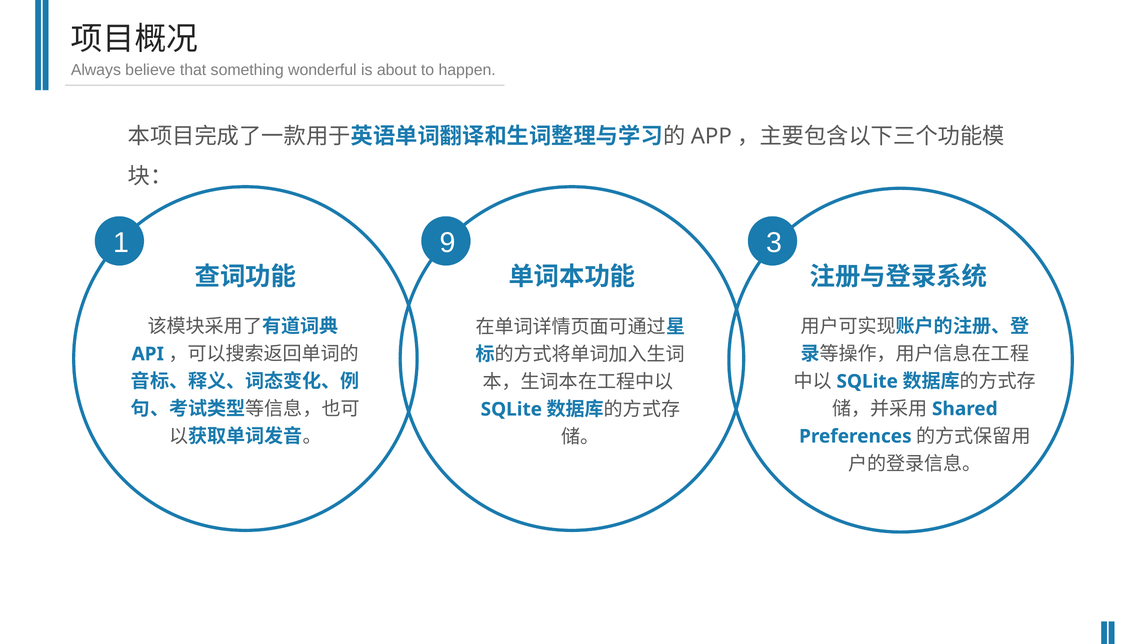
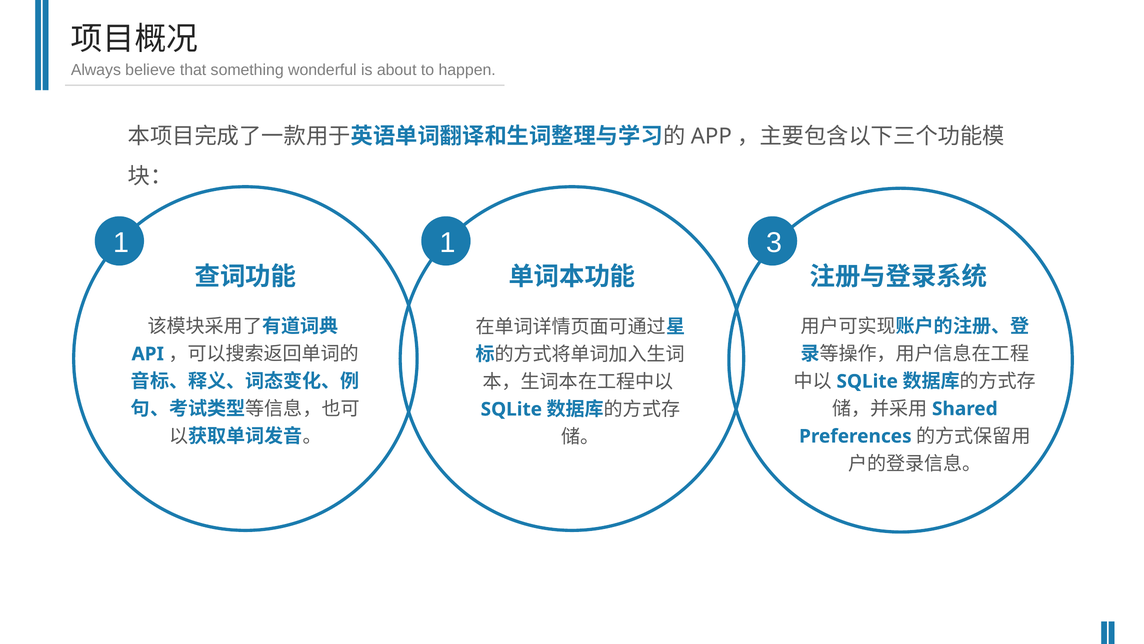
1 9: 9 -> 1
